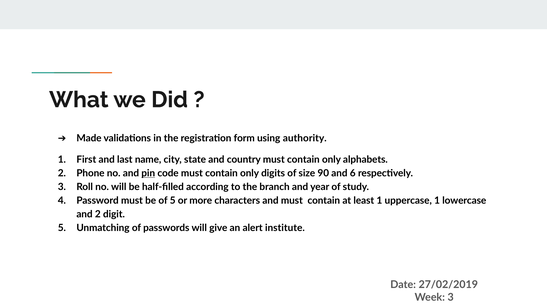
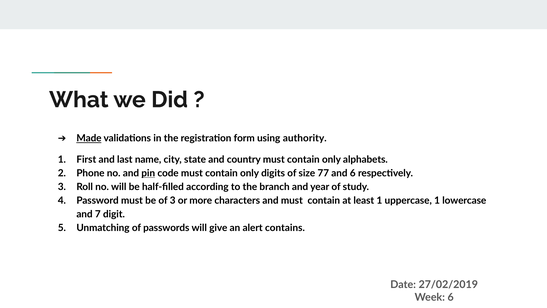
Made underline: none -> present
90: 90 -> 77
of 5: 5 -> 3
and 2: 2 -> 7
institute: institute -> contains
Week 3: 3 -> 6
